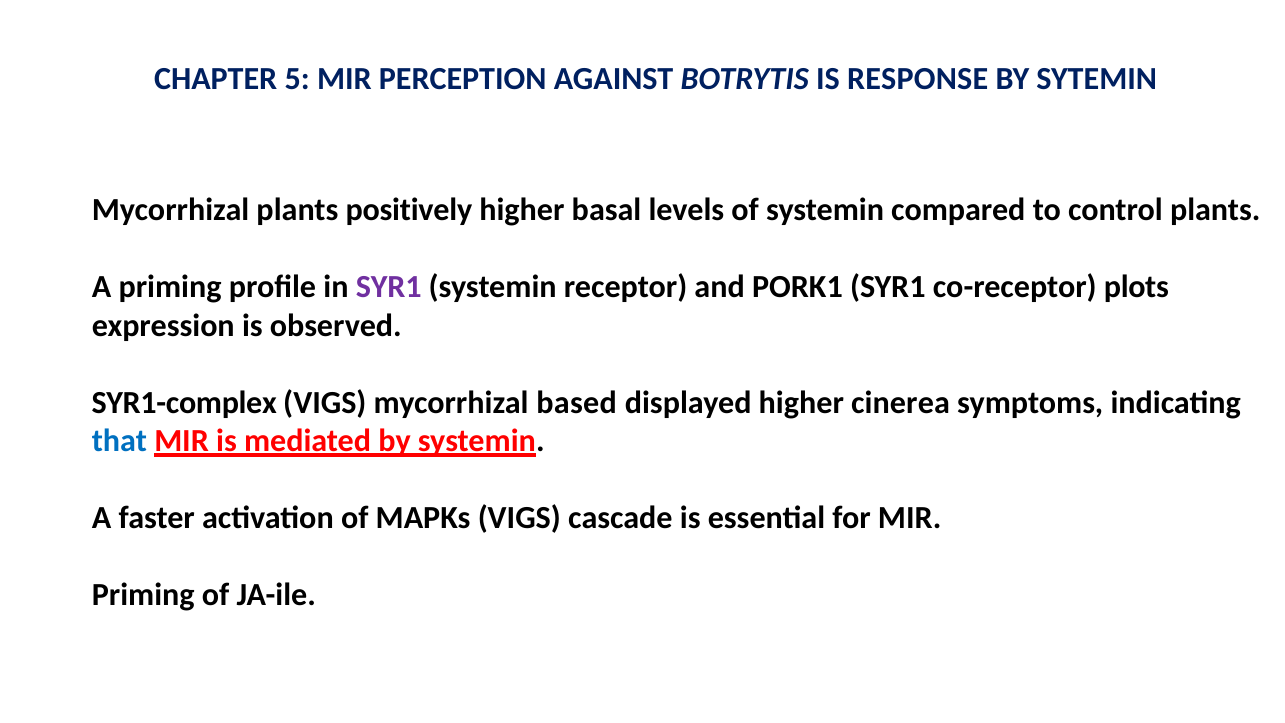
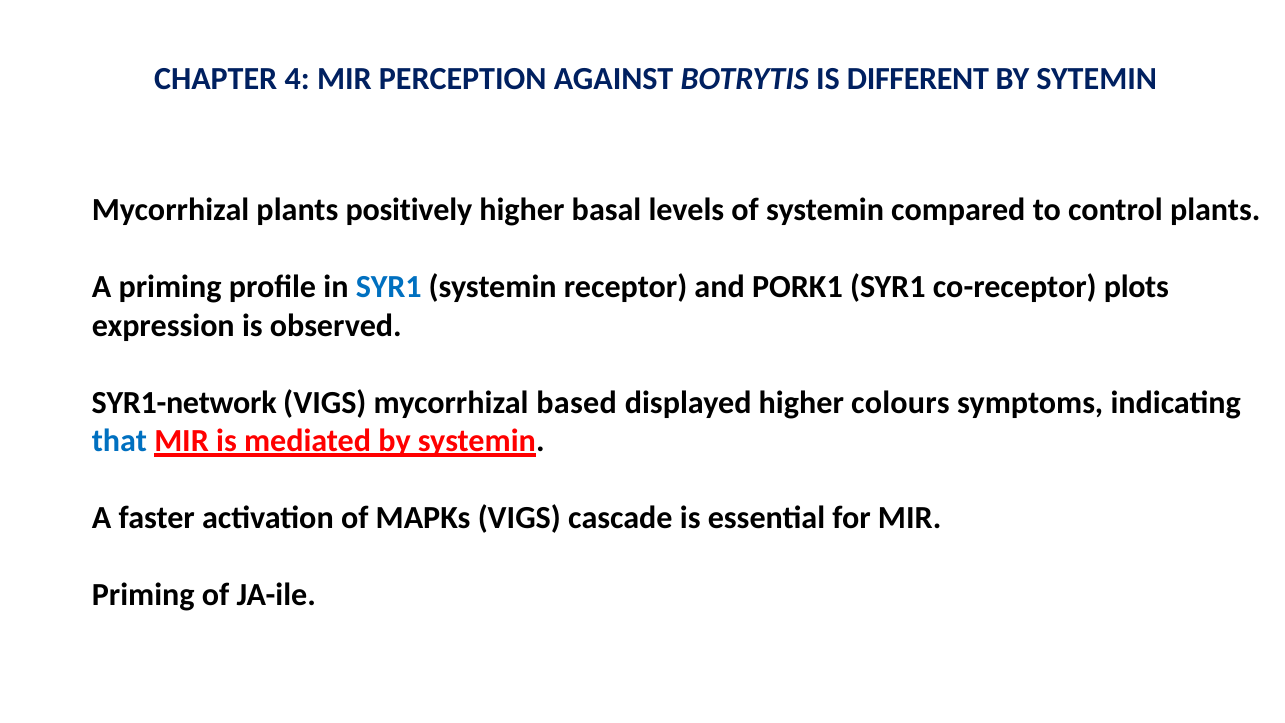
5: 5 -> 4
RESPONSE: RESPONSE -> DIFFERENT
SYR1 at (389, 287) colour: purple -> blue
SYR1-complex: SYR1-complex -> SYR1-network
cinerea: cinerea -> colours
